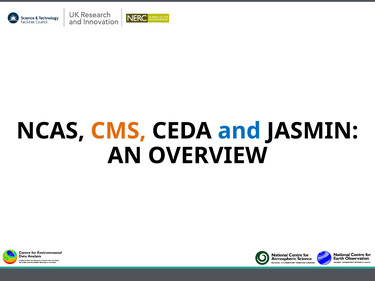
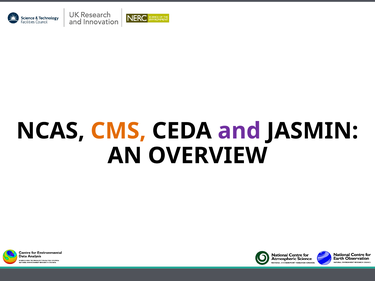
and colour: blue -> purple
